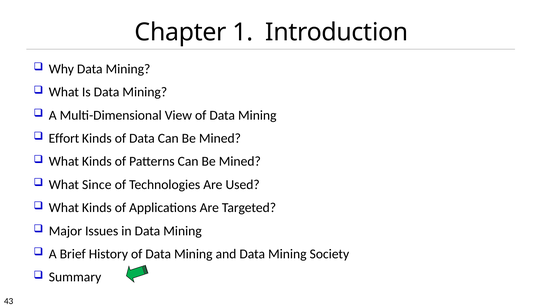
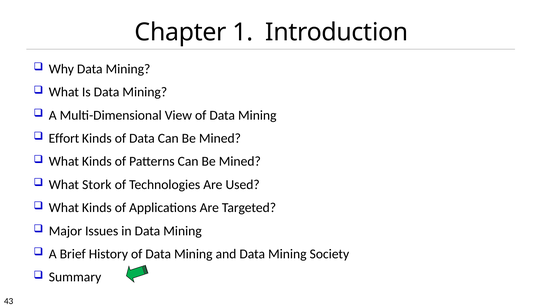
Since: Since -> Stork
